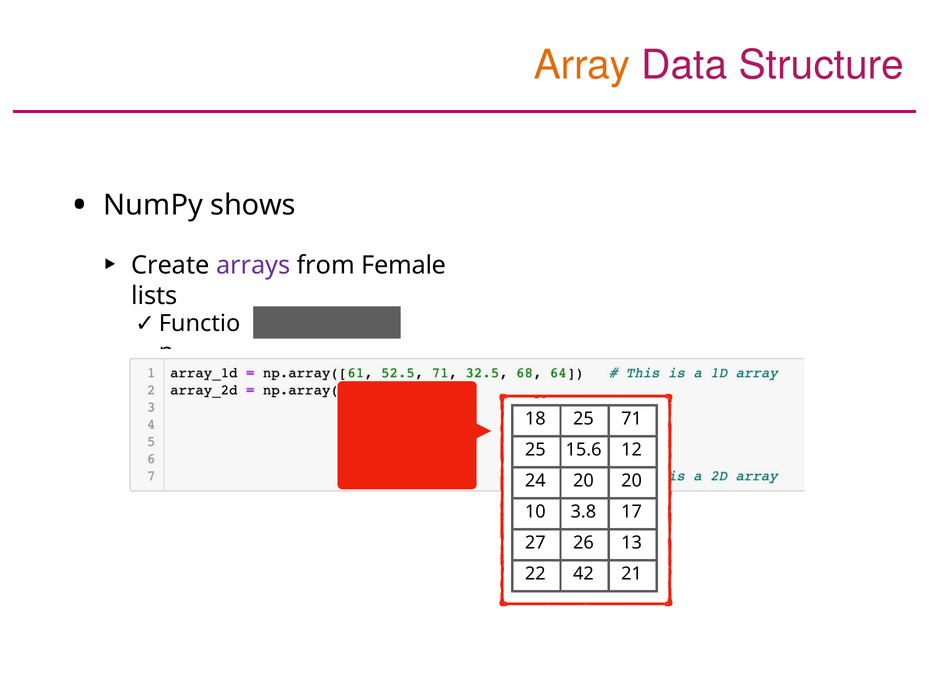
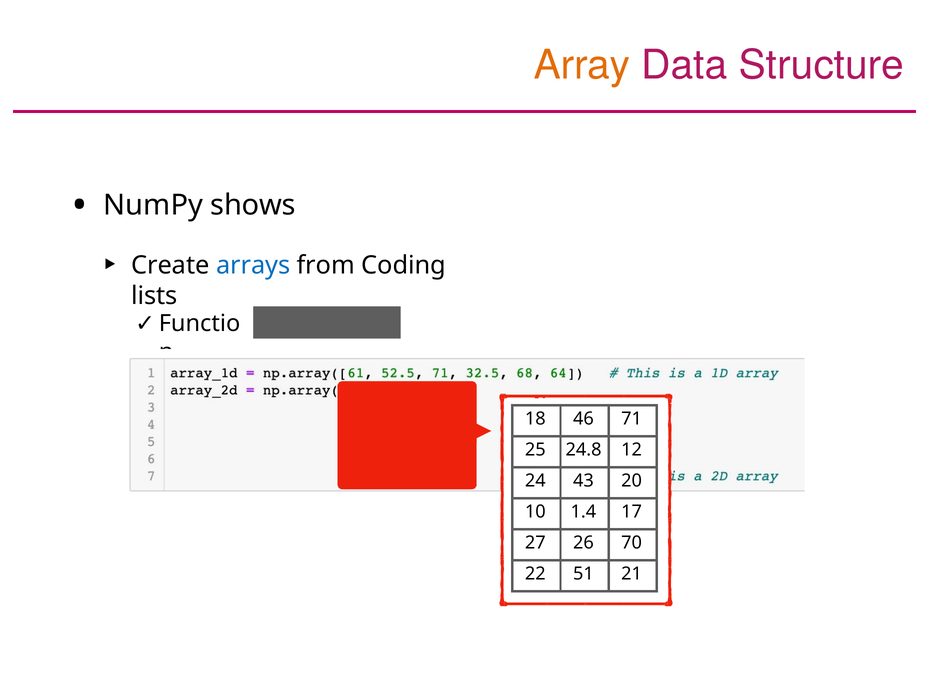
arrays colour: purple -> blue
Female: Female -> Coding
18 25: 25 -> 46
15.6: 15.6 -> 24.8
24 20: 20 -> 43
3.8: 3.8 -> 1.4
13: 13 -> 70
42: 42 -> 51
